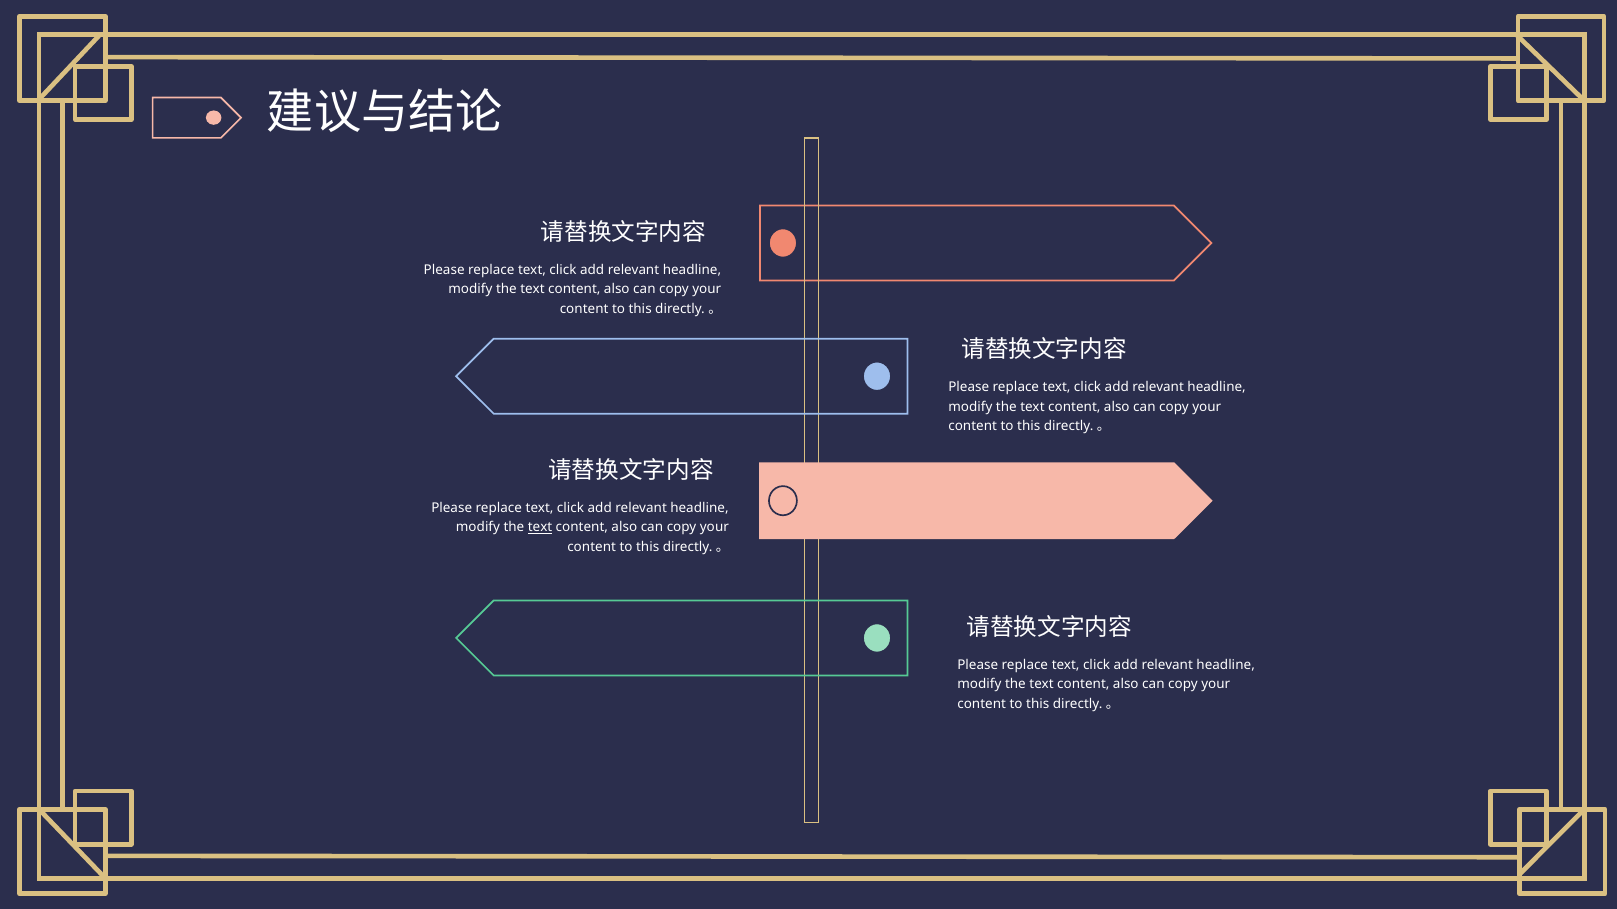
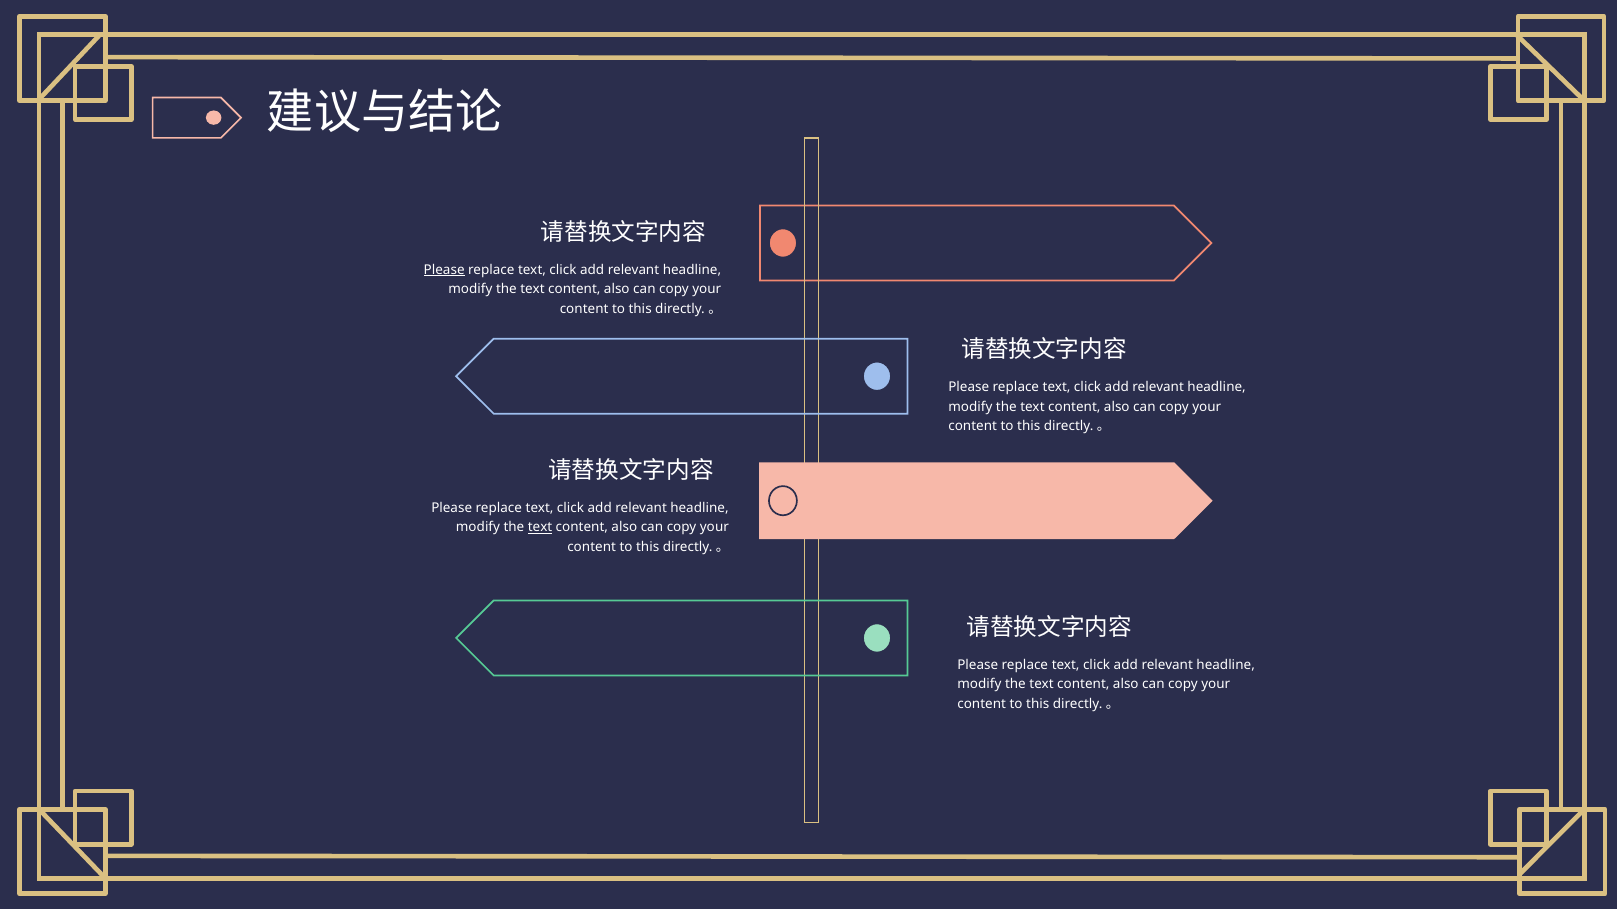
Please at (444, 270) underline: none -> present
